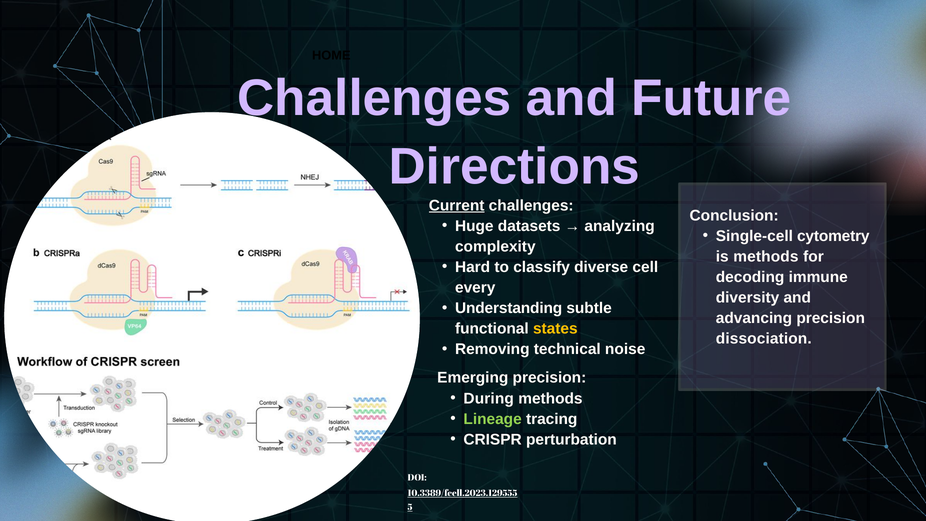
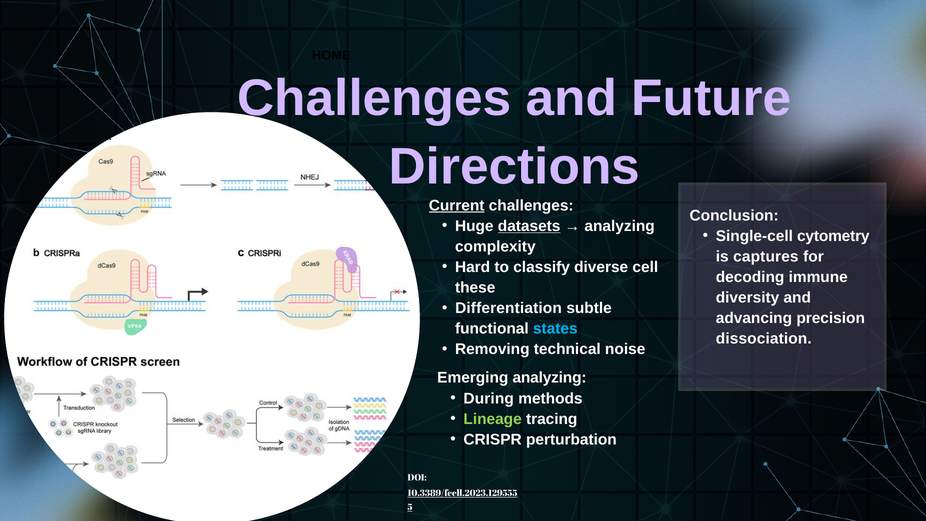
datasets underline: none -> present
is methods: methods -> captures
every: every -> these
Understanding: Understanding -> Differentiation
states colour: yellow -> light blue
Emerging precision: precision -> analyzing
